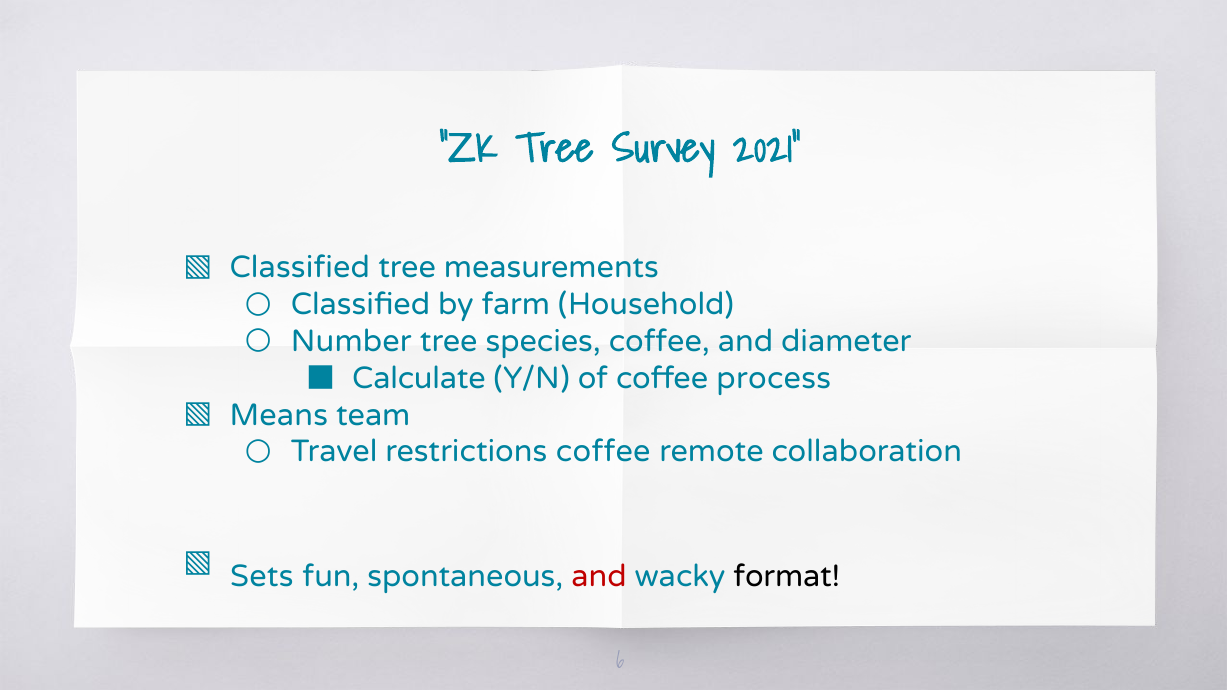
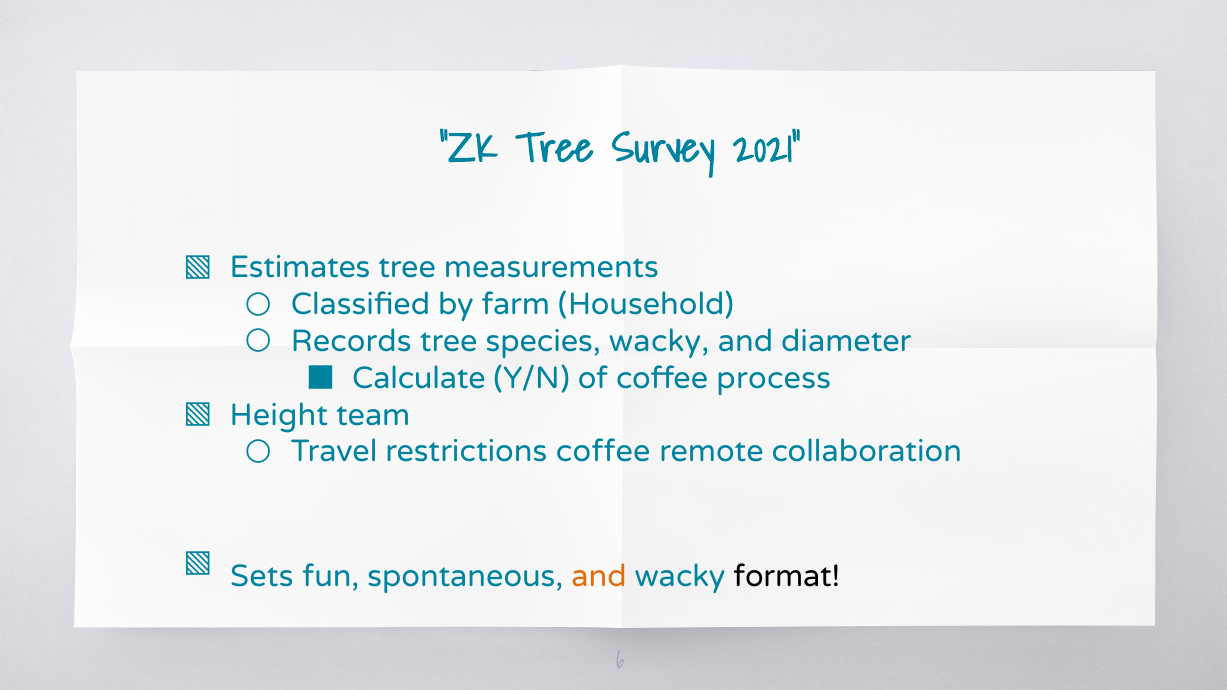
Classified at (300, 268): Classified -> Estimates
Number: Number -> Records
species coffee: coffee -> wacky
Means: Means -> Height
and at (599, 577) colour: red -> orange
